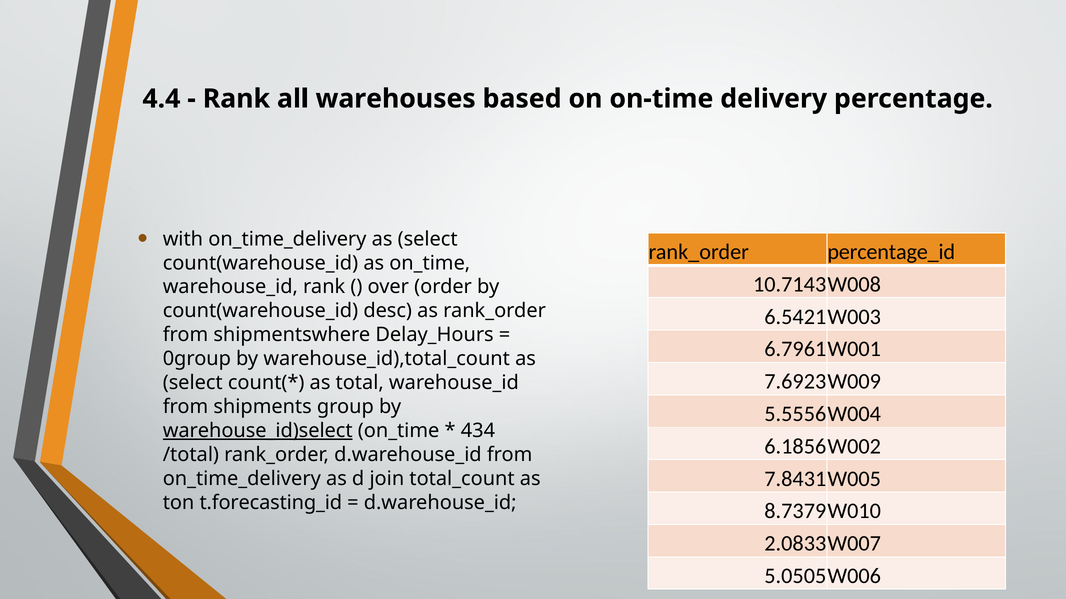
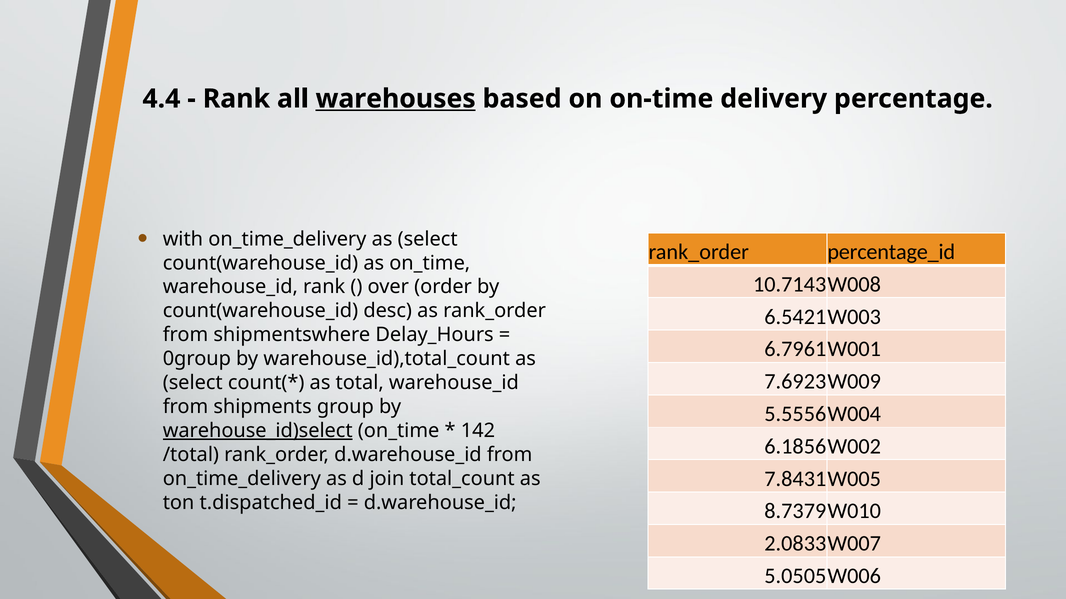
warehouses underline: none -> present
434: 434 -> 142
t.forecasting_id: t.forecasting_id -> t.dispatched_id
